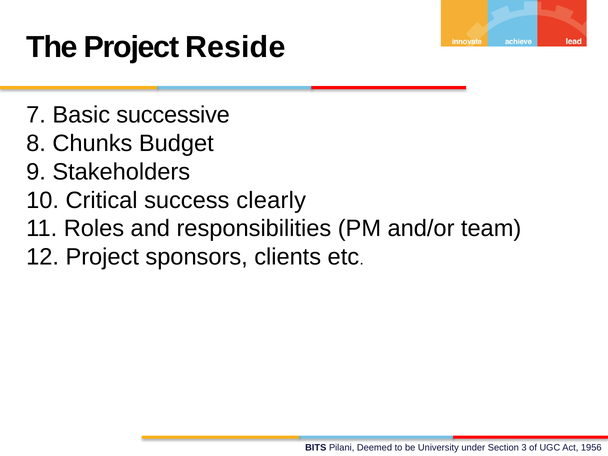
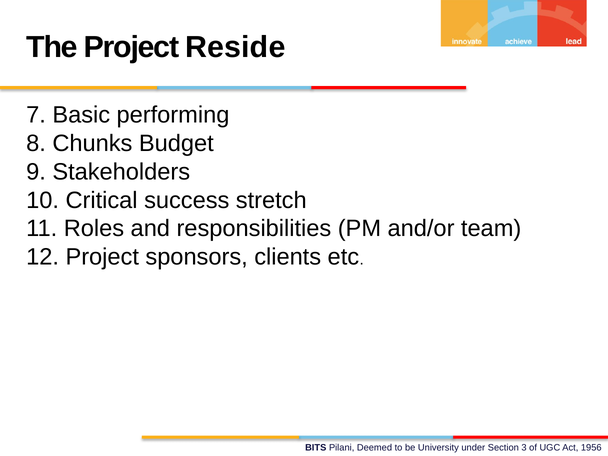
successive: successive -> performing
clearly: clearly -> stretch
